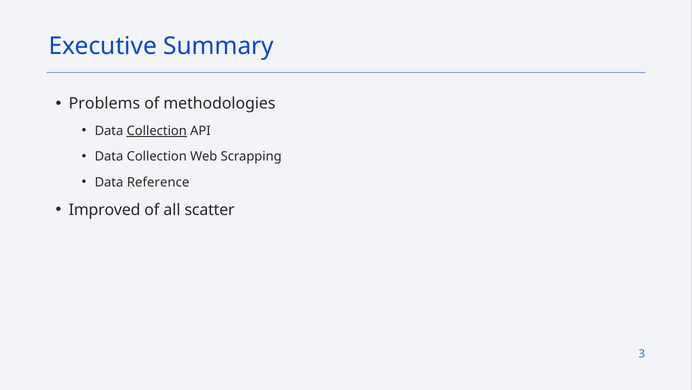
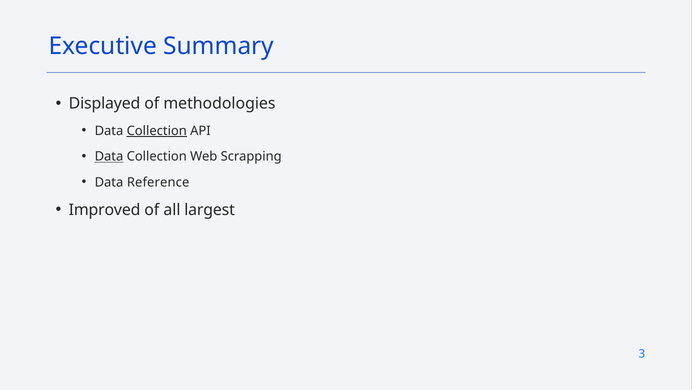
Problems: Problems -> Displayed
Data at (109, 156) underline: none -> present
scatter: scatter -> largest
